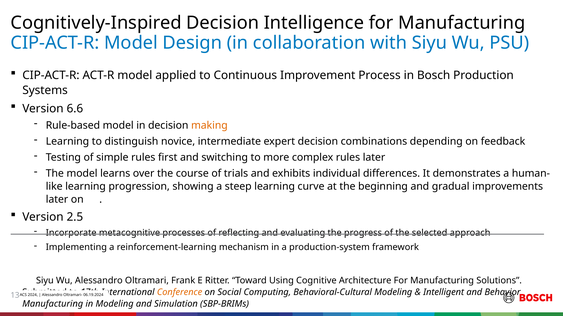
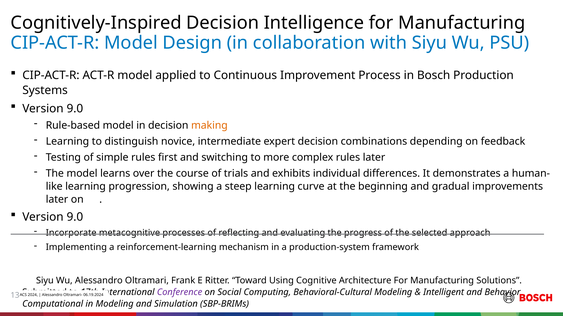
6.6 at (75, 109): 6.6 -> 9.0
2.5 at (75, 217): 2.5 -> 9.0
Conference colour: orange -> purple
Manufacturing at (53, 304): Manufacturing -> Computational
